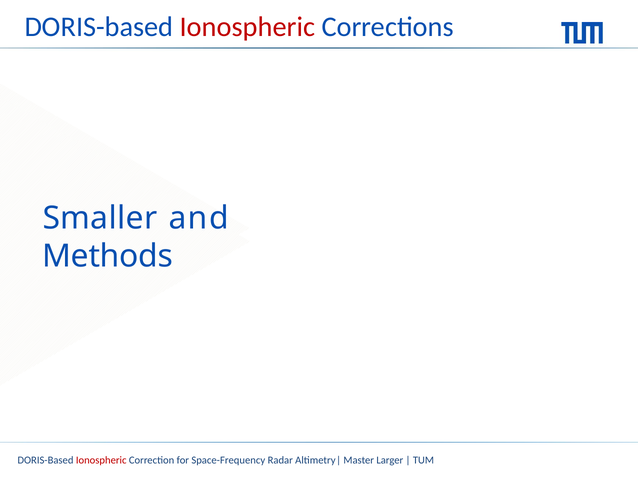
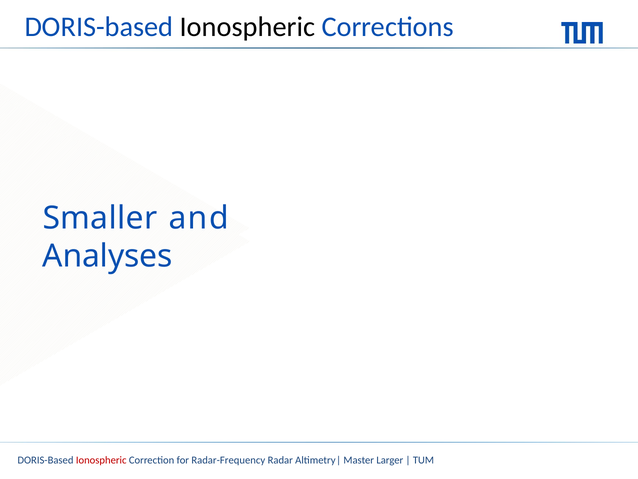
Ionospheric at (247, 27) colour: red -> black
Methods: Methods -> Analyses
Space-Frequency: Space-Frequency -> Radar-Frequency
